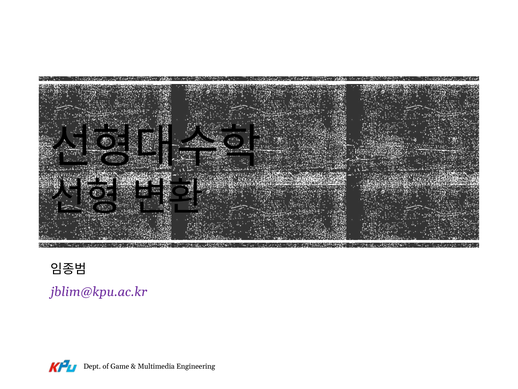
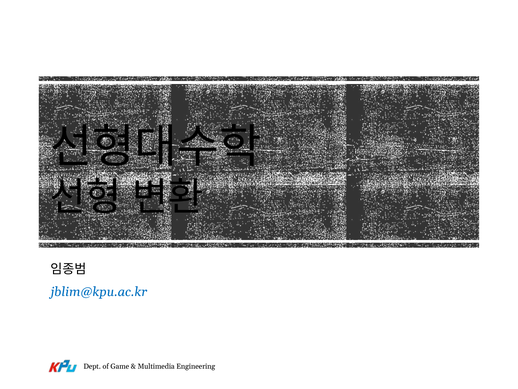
jblim@kpu.ac.kr colour: purple -> blue
